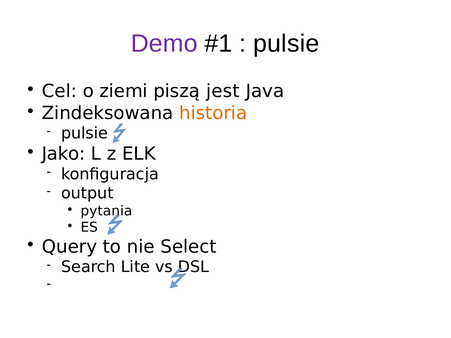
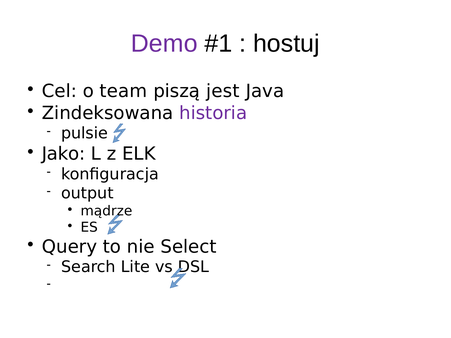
pulsie at (286, 43): pulsie -> hostuj
ziemi: ziemi -> team
historia colour: orange -> purple
pytania: pytania -> mądrze
